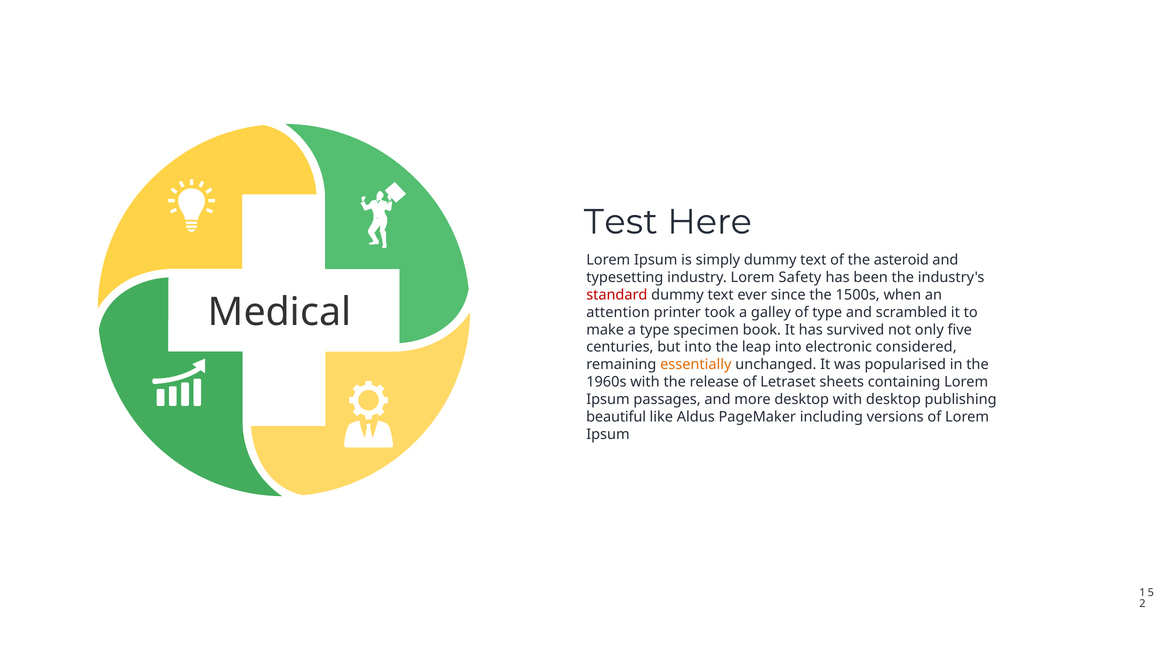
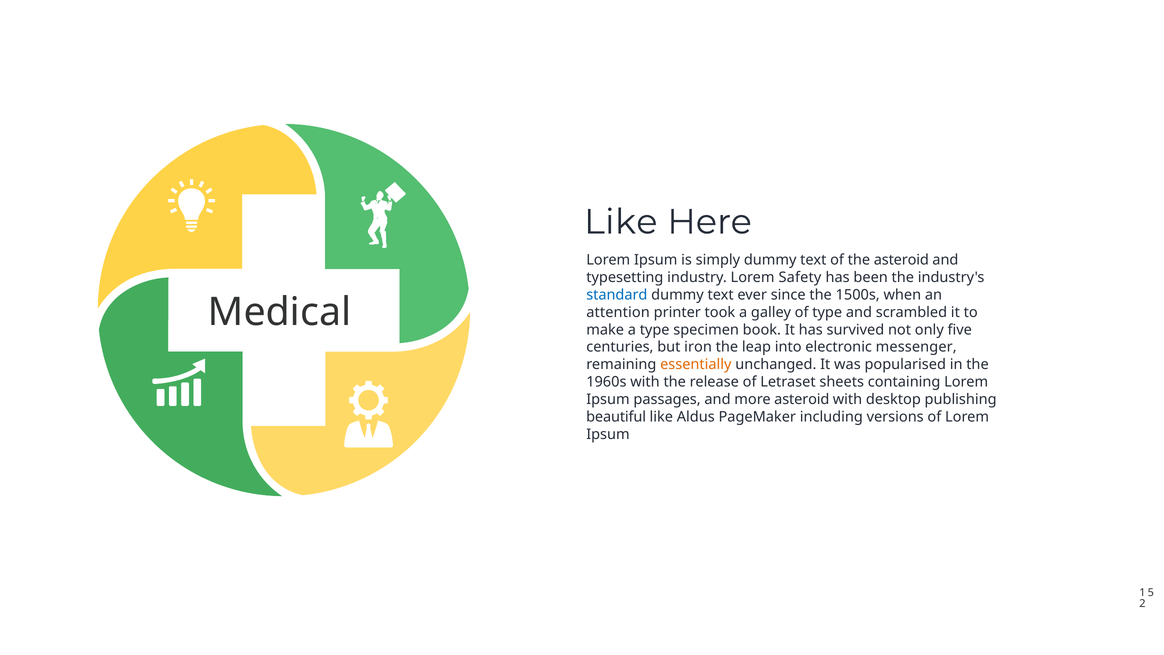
Test at (621, 222): Test -> Like
standard colour: red -> blue
but into: into -> iron
considered: considered -> messenger
more desktop: desktop -> asteroid
